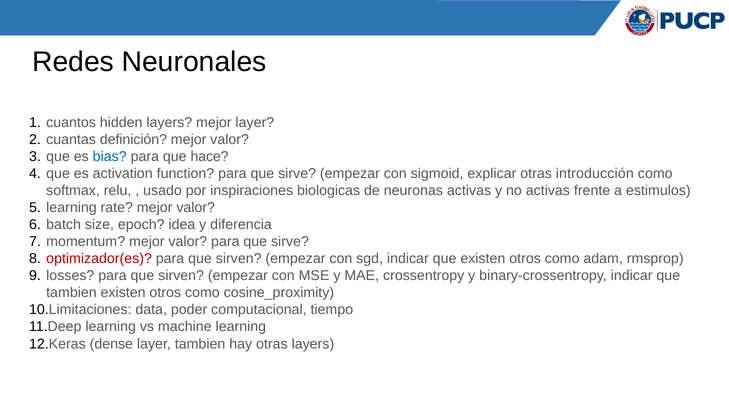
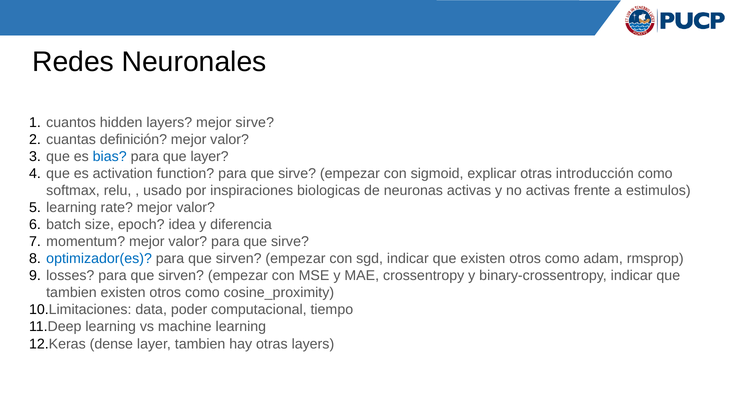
mejor layer: layer -> sirve
que hace: hace -> layer
optimizador(es colour: red -> blue
